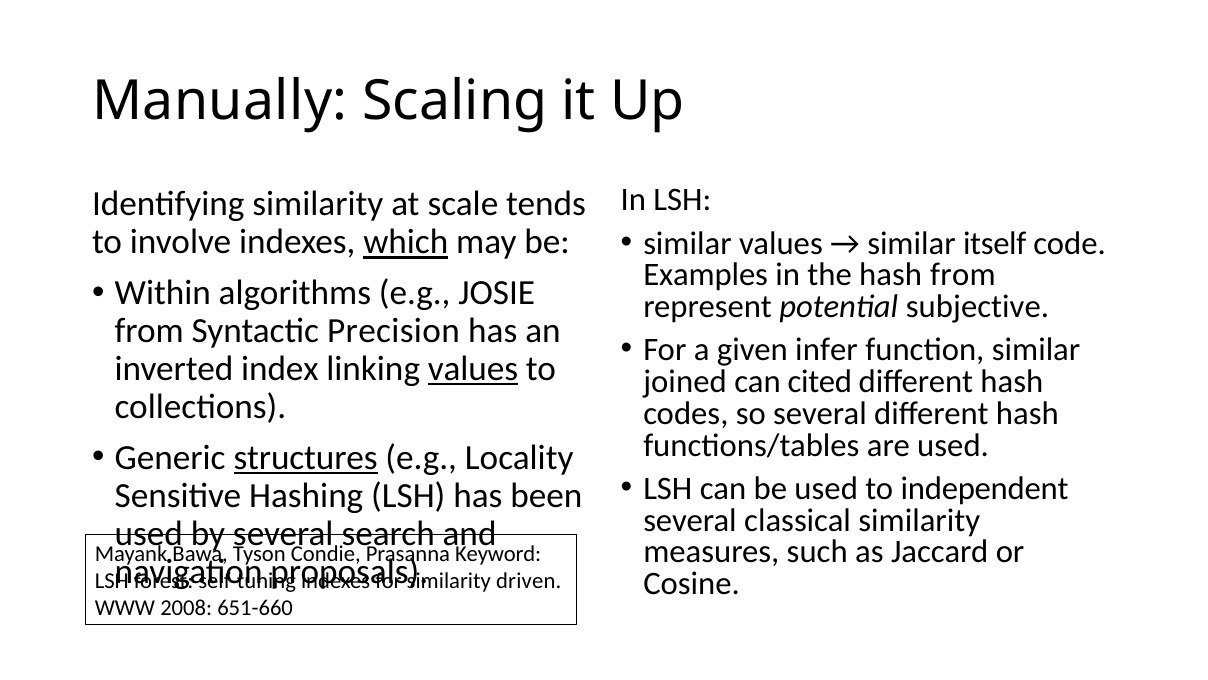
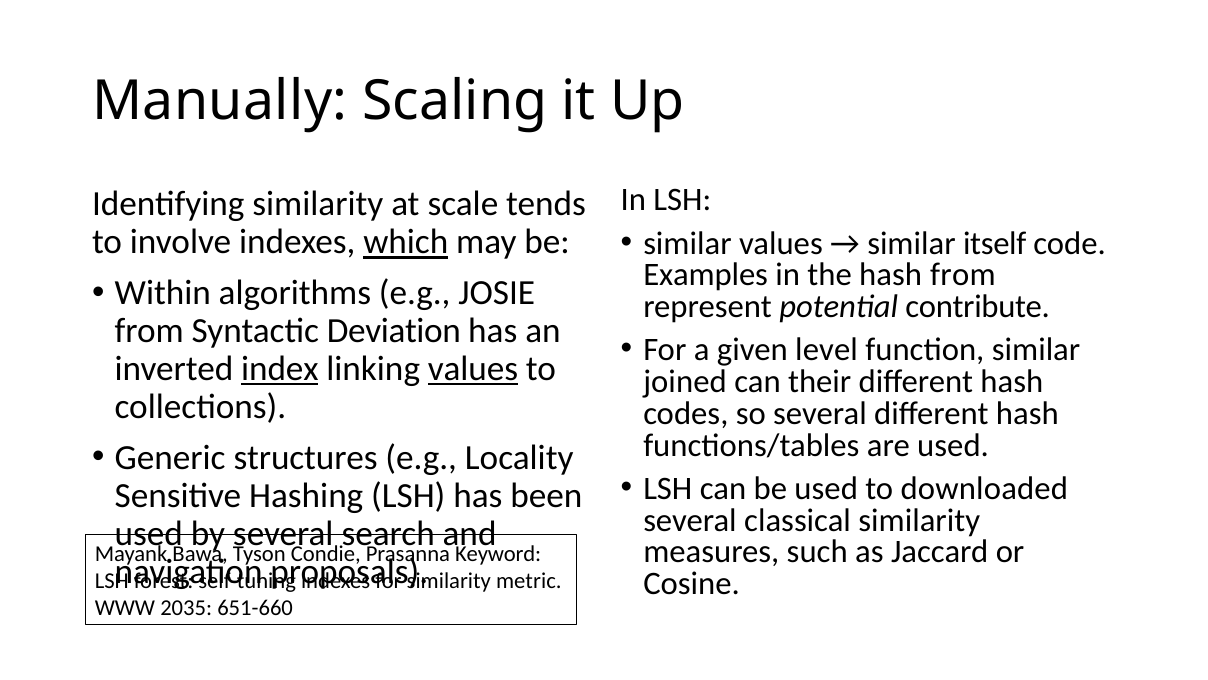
subjective: subjective -> contribute
Precision: Precision -> Deviation
infer: infer -> level
index underline: none -> present
cited: cited -> their
structures underline: present -> none
independent: independent -> downloaded
driven: driven -> metric
2008: 2008 -> 2035
